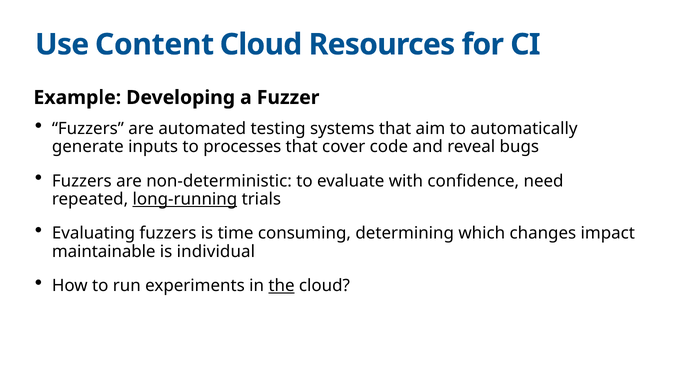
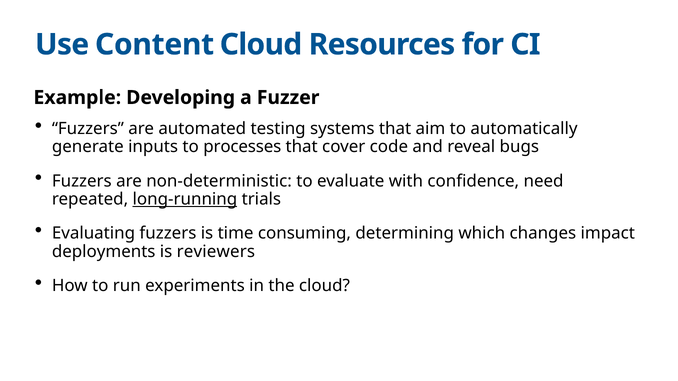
maintainable: maintainable -> deployments
individual: individual -> reviewers
the underline: present -> none
